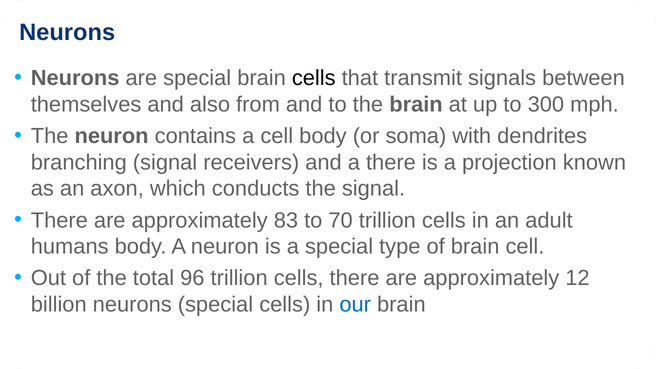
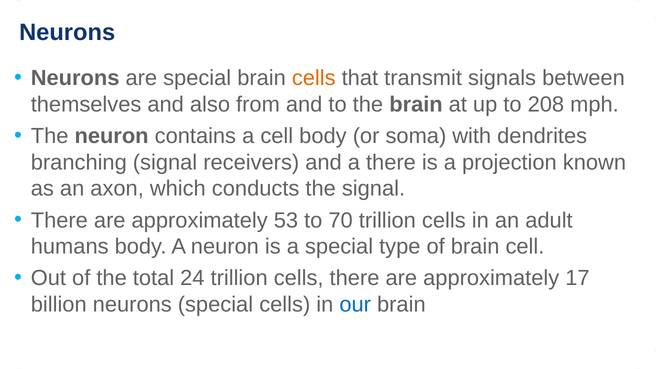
cells at (314, 78) colour: black -> orange
300: 300 -> 208
83: 83 -> 53
96: 96 -> 24
12: 12 -> 17
